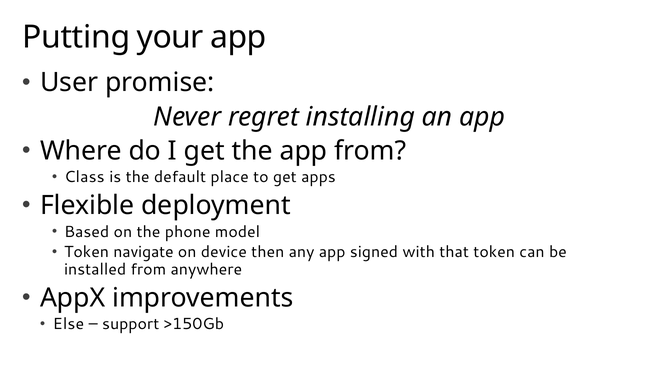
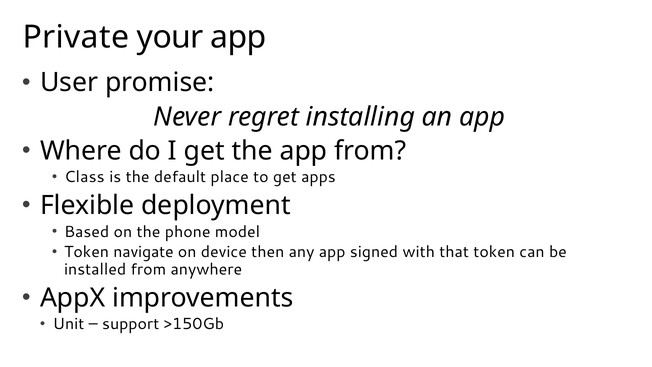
Putting: Putting -> Private
Else: Else -> Unit
